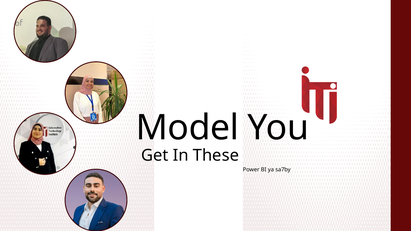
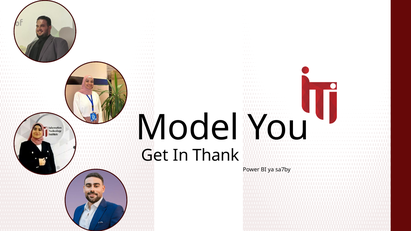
These: These -> Thank
